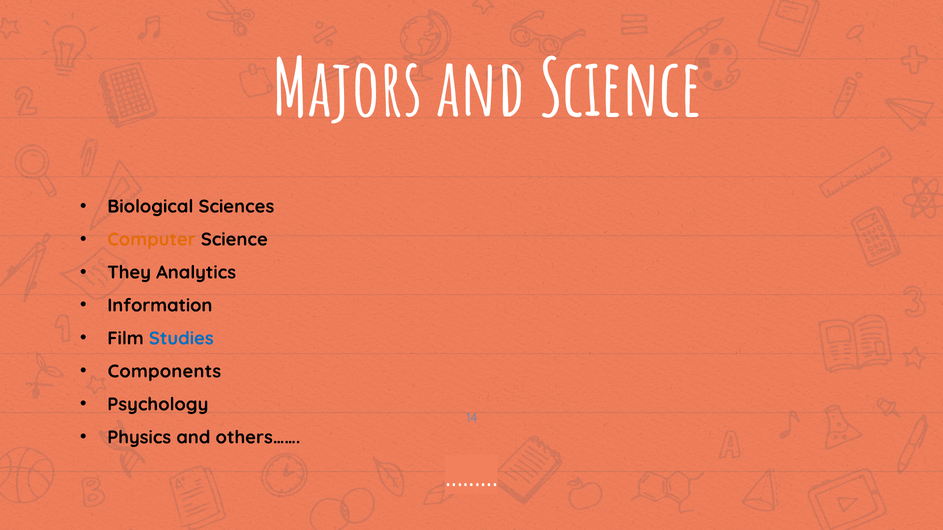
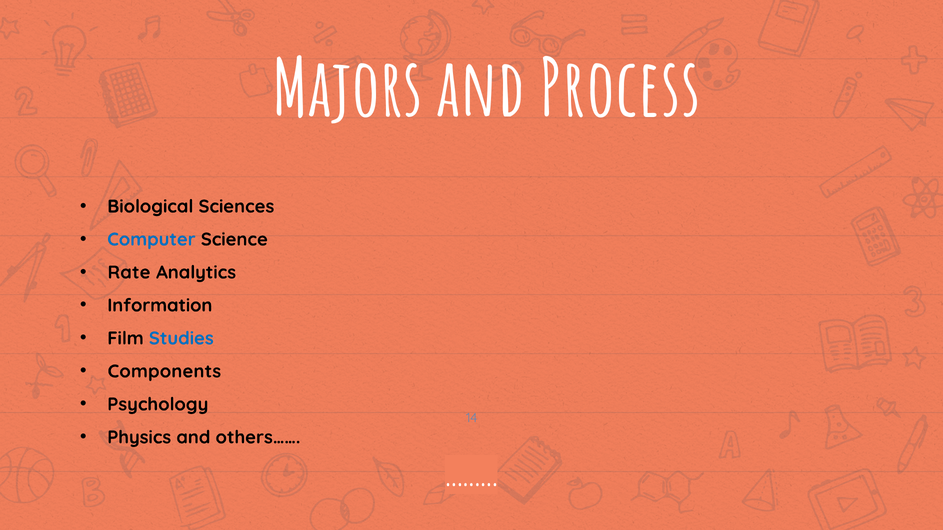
and Science: Science -> Process
Computer colour: orange -> blue
They: They -> Rate
